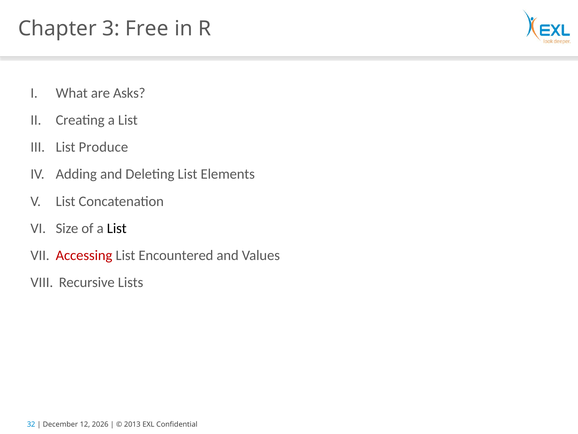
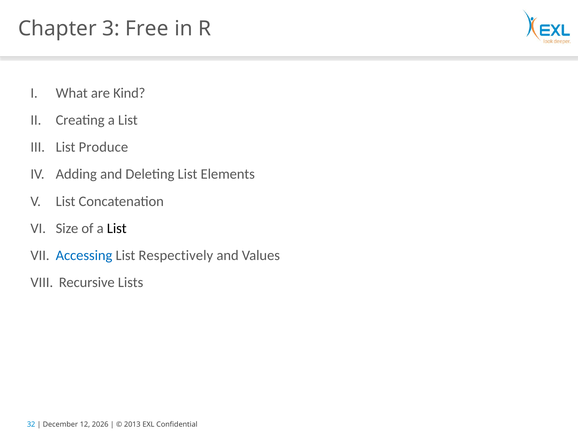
Asks: Asks -> Kind
Accessing colour: red -> blue
Encountered: Encountered -> Respectively
